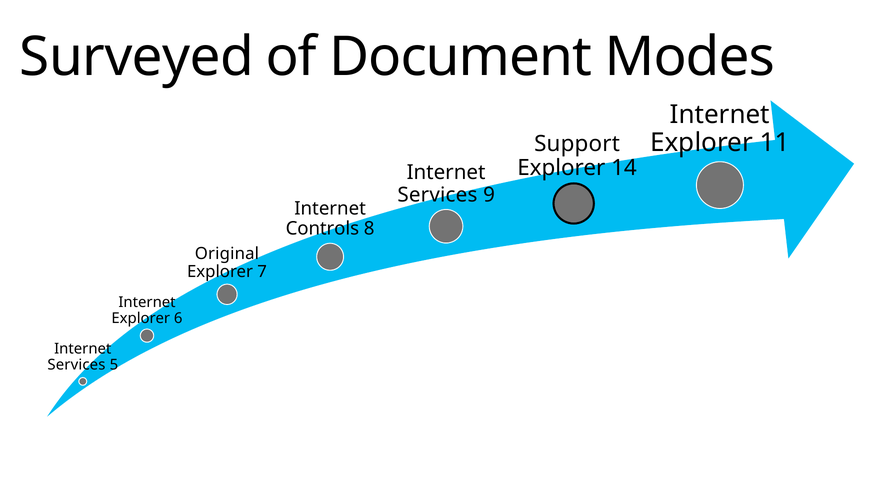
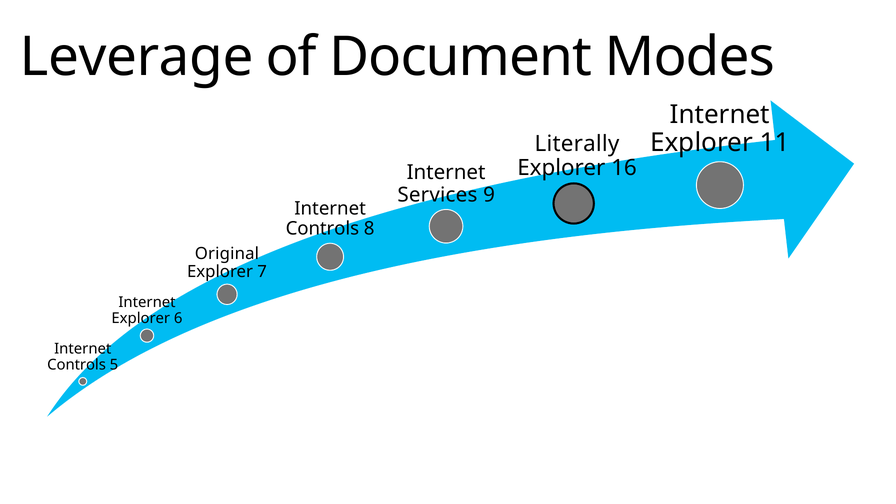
Surveyed: Surveyed -> Leverage
Support: Support -> Literally
14: 14 -> 16
Services at (76, 365): Services -> Controls
